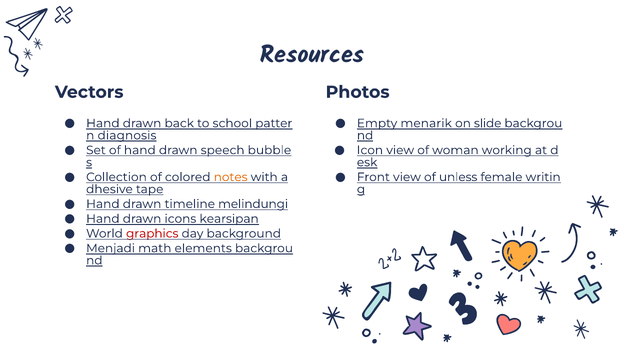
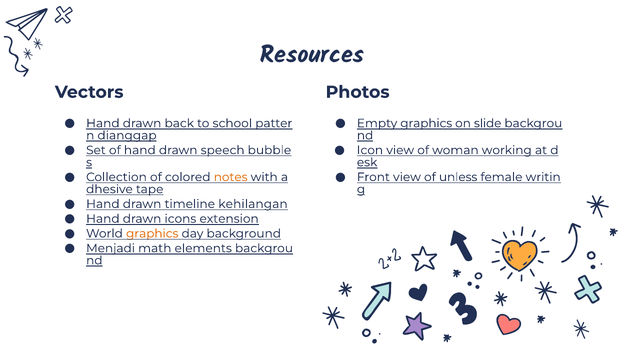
Empty menarik: menarik -> graphics
diagnosis: diagnosis -> dianggap
melindungi: melindungi -> kehilangan
kearsipan: kearsipan -> extension
graphics at (152, 234) colour: red -> orange
